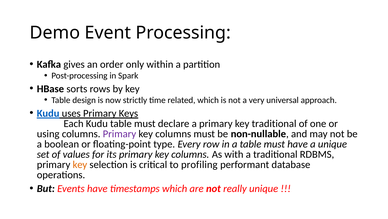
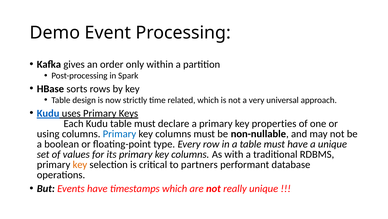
key traditional: traditional -> properties
Primary at (119, 133) colour: purple -> blue
profiling: profiling -> partners
